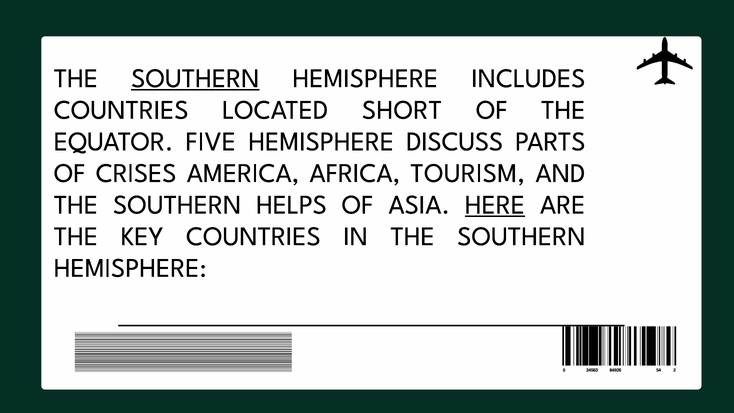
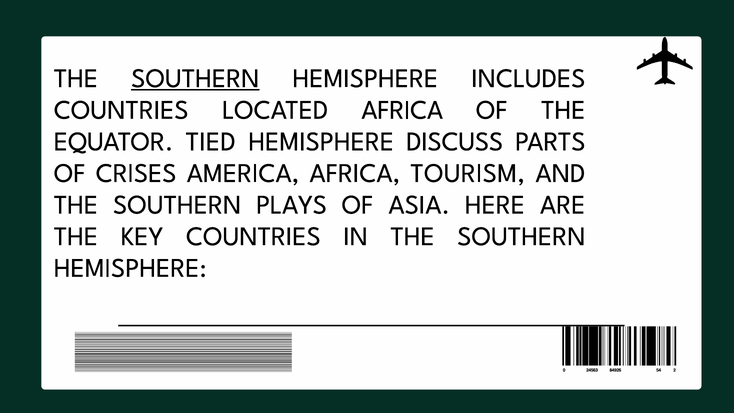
LOCATED SHORT: SHORT -> AFRICA
FIVE: FIVE -> TIED
HELPS: HELPS -> PLAYS
HERE underline: present -> none
